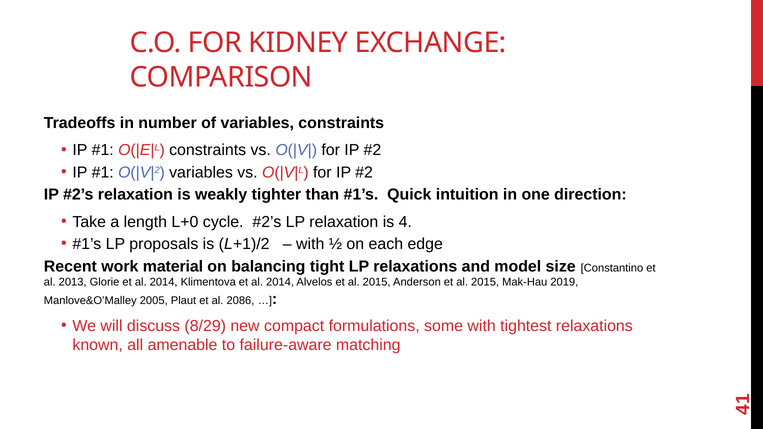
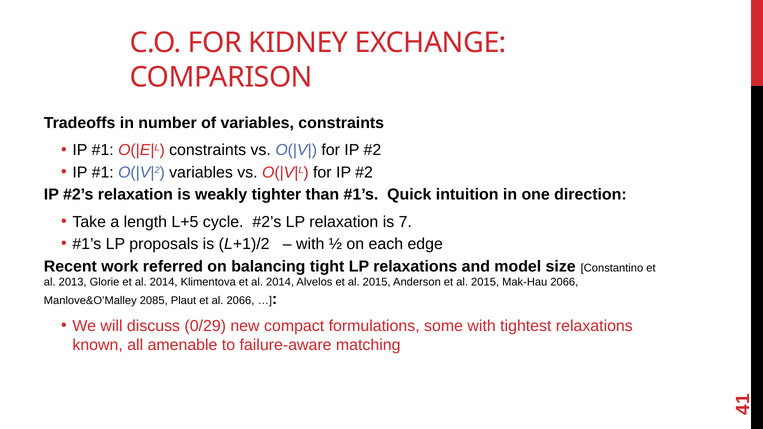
L+0: L+0 -> L+5
is 4: 4 -> 7
material: material -> referred
Mak-Hau 2019: 2019 -> 2066
2005: 2005 -> 2085
al 2086: 2086 -> 2066
8/29: 8/29 -> 0/29
